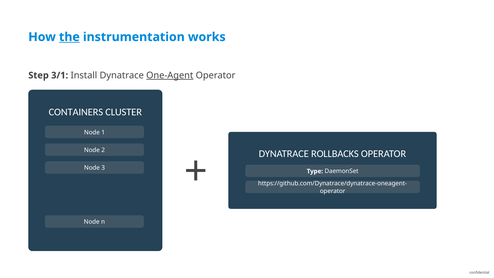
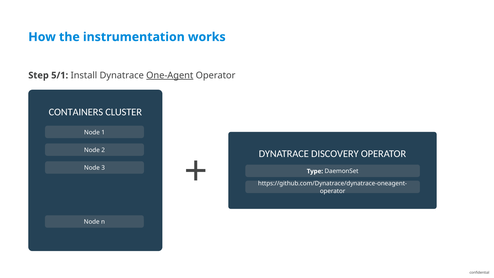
the underline: present -> none
3/1: 3/1 -> 5/1
ROLLBACKS: ROLLBACKS -> DISCOVERY
